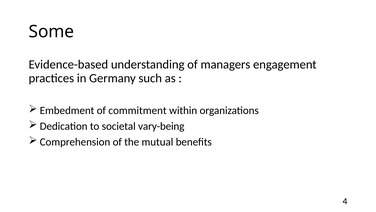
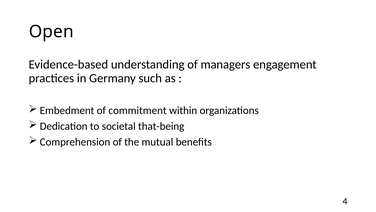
Some: Some -> Open
vary-being: vary-being -> that-being
